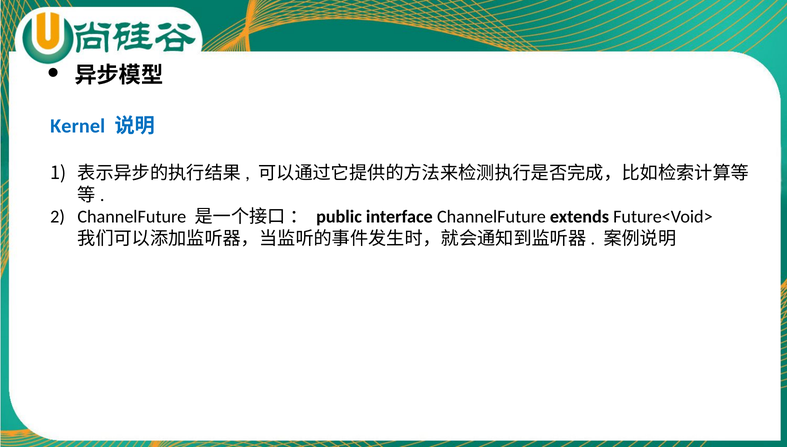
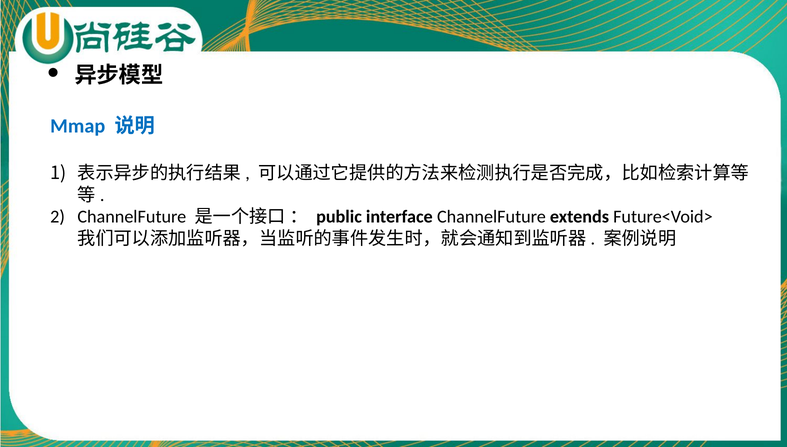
Kernel: Kernel -> Mmap
